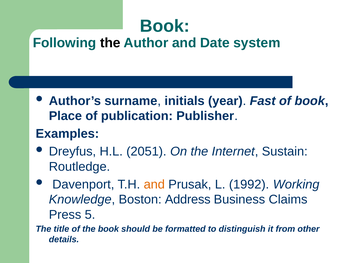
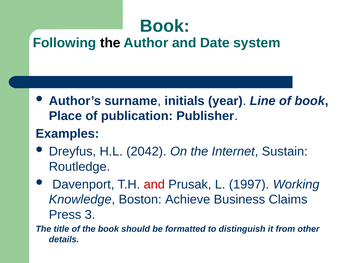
Fast: Fast -> Line
2051: 2051 -> 2042
and at (154, 185) colour: orange -> red
1992: 1992 -> 1997
Address: Address -> Achieve
5: 5 -> 3
